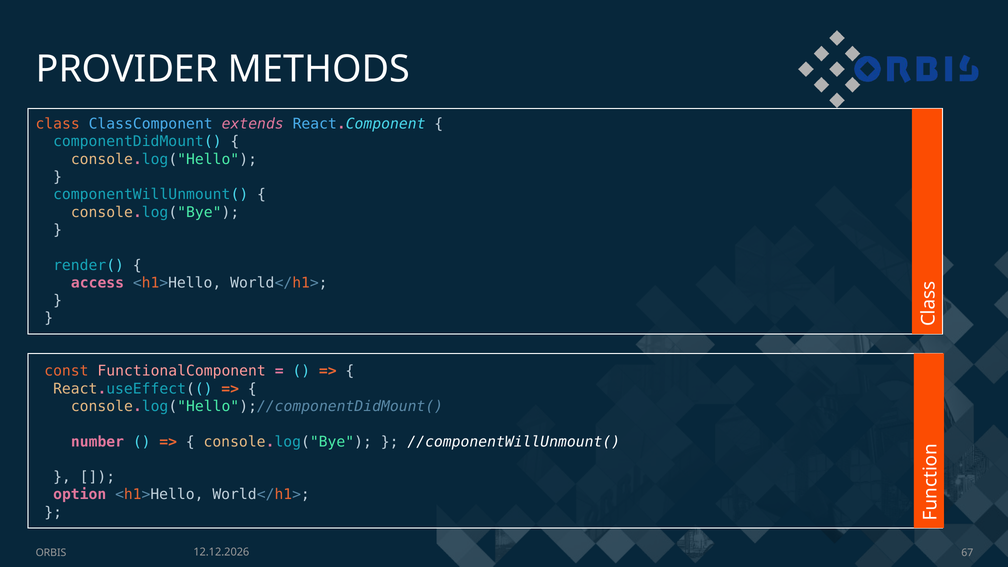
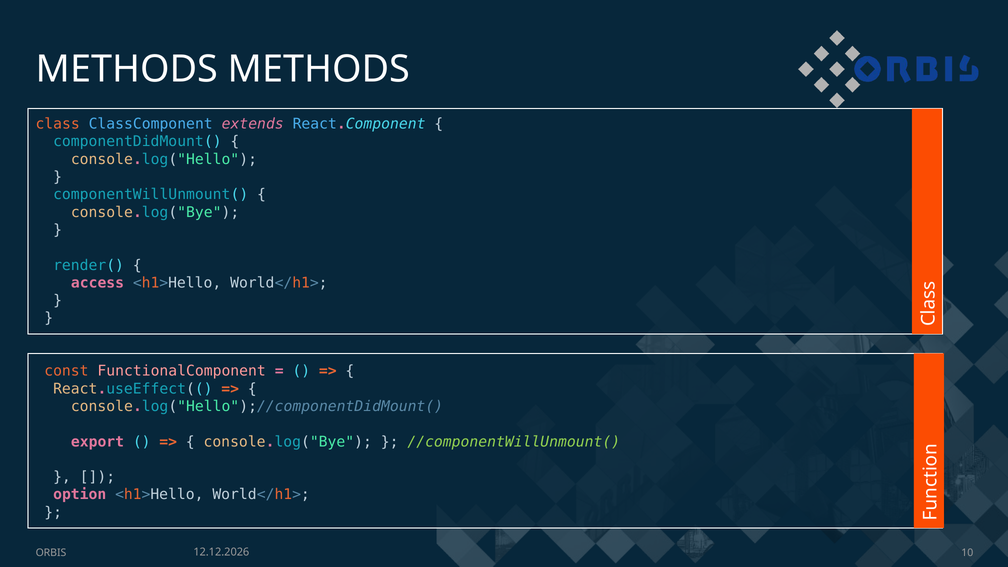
PROVIDER at (127, 69): PROVIDER -> METHODS
number: number -> export
//componentWillUnmount( colour: white -> light green
67: 67 -> 10
